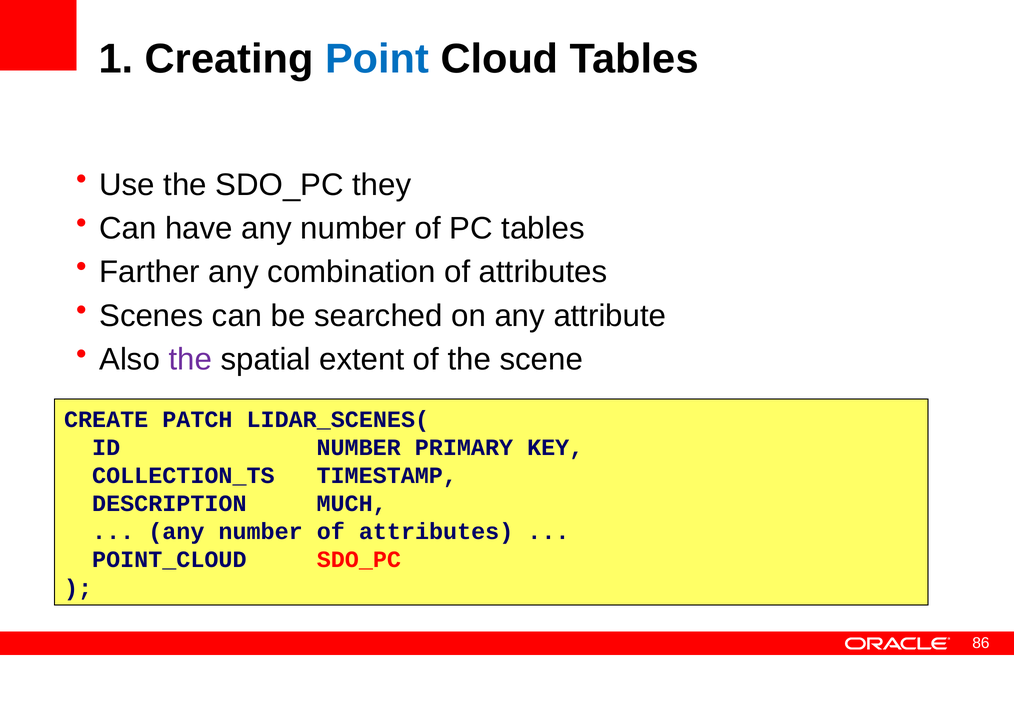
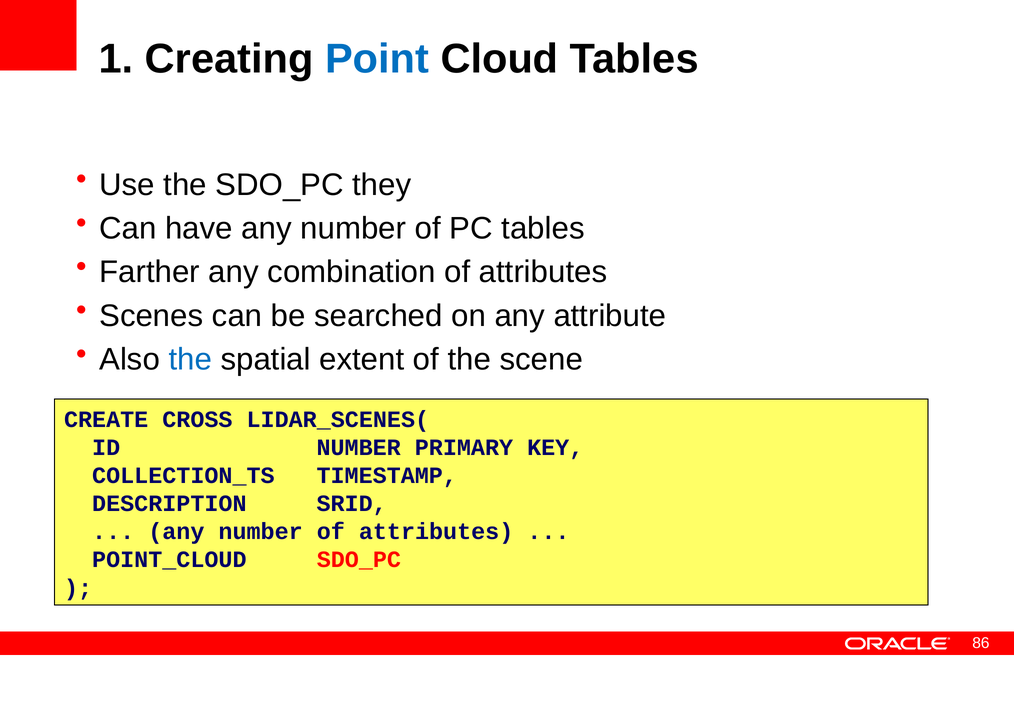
the at (190, 359) colour: purple -> blue
PATCH: PATCH -> CROSS
MUCH: MUCH -> SRID
